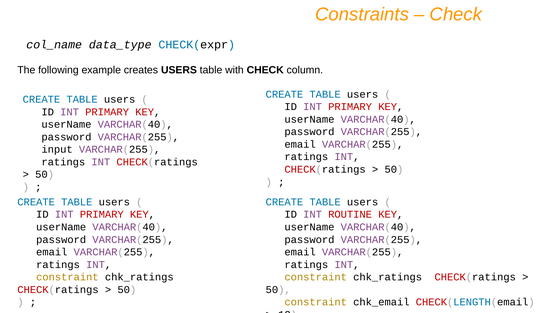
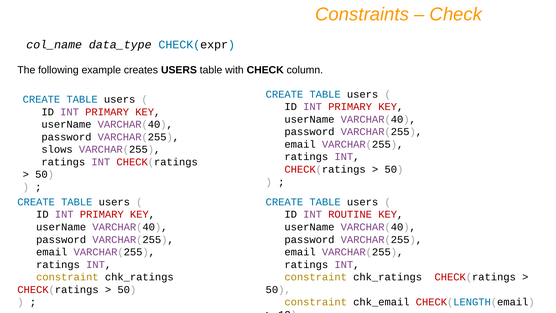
input: input -> slows
